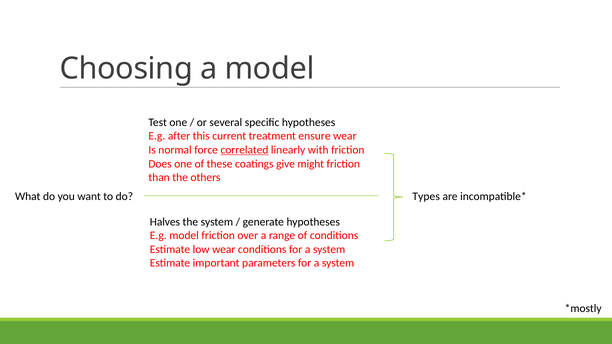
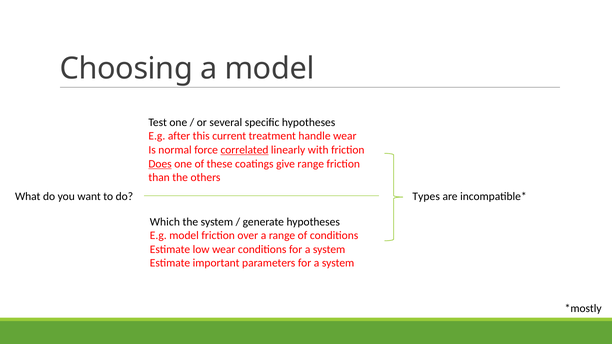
ensure: ensure -> handle
Does underline: none -> present
give might: might -> range
Halves: Halves -> Which
